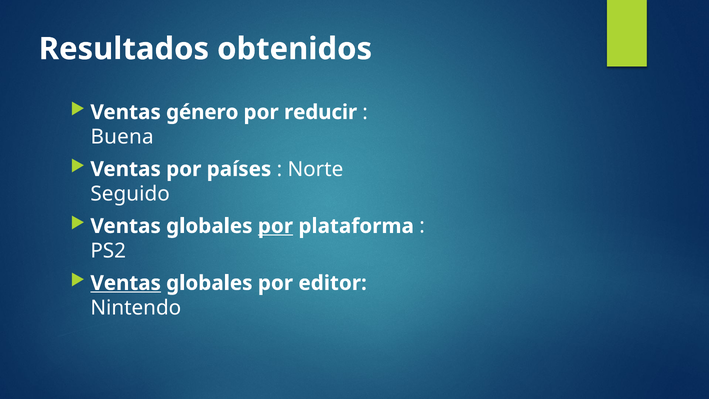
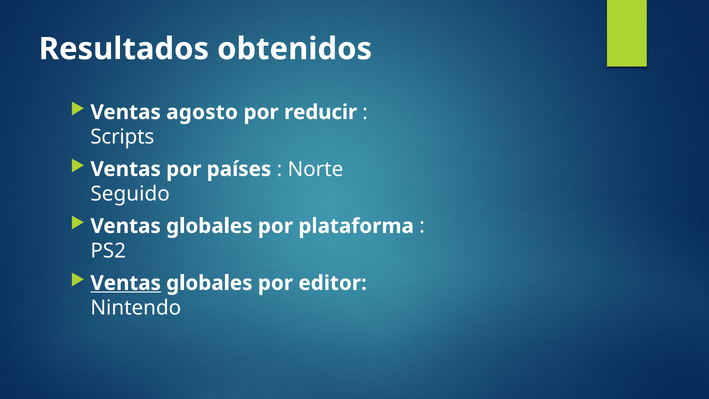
género: género -> agosto
Buena: Buena -> Scripts
por at (275, 226) underline: present -> none
